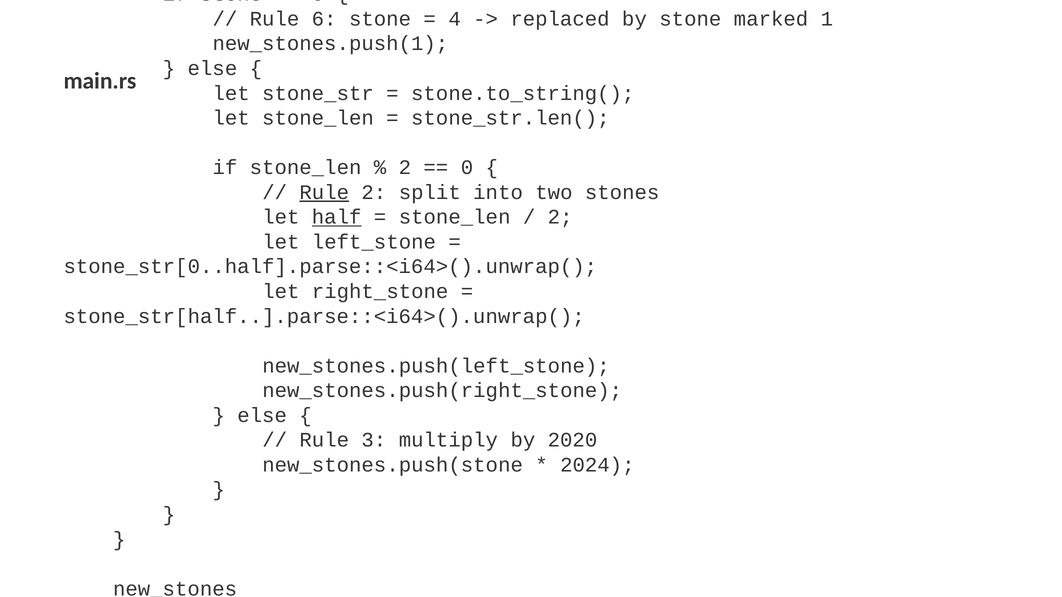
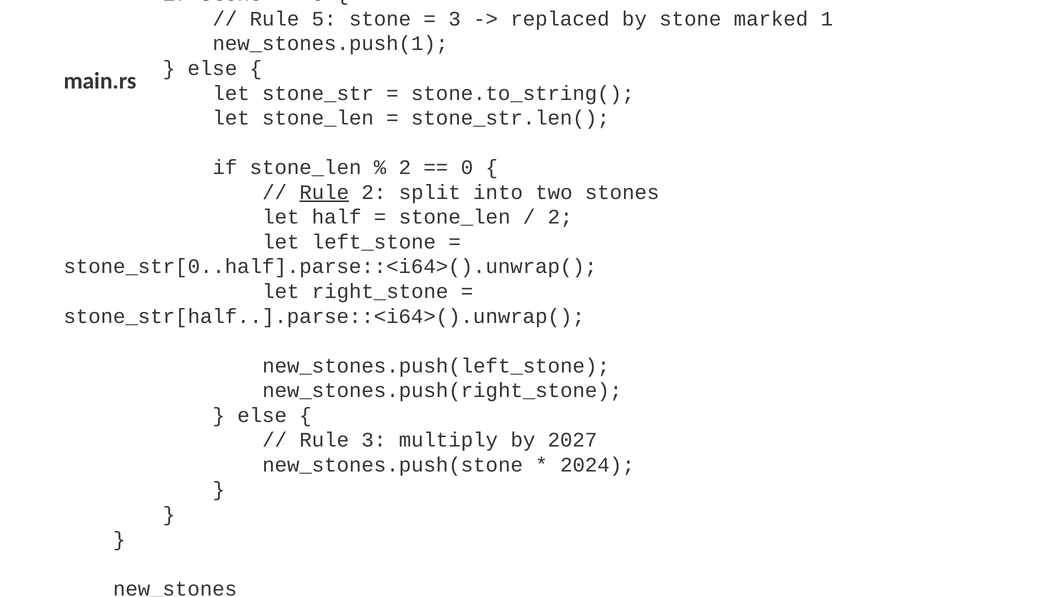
6: 6 -> 5
4 at (455, 19): 4 -> 3
half underline: present -> none
2020: 2020 -> 2027
